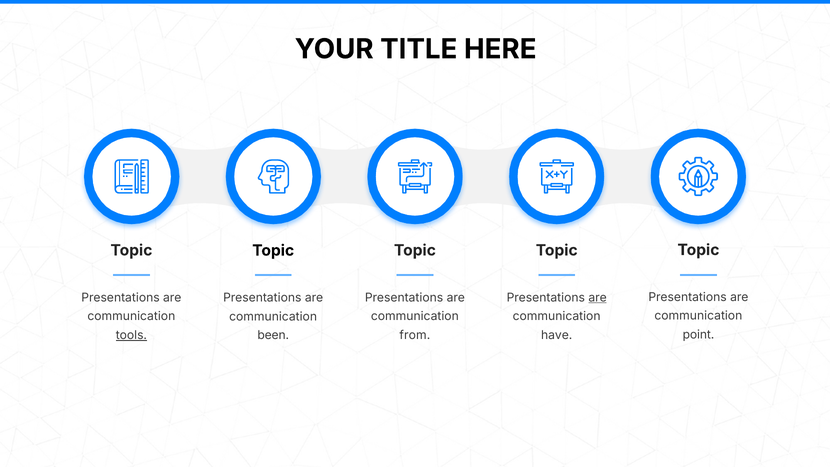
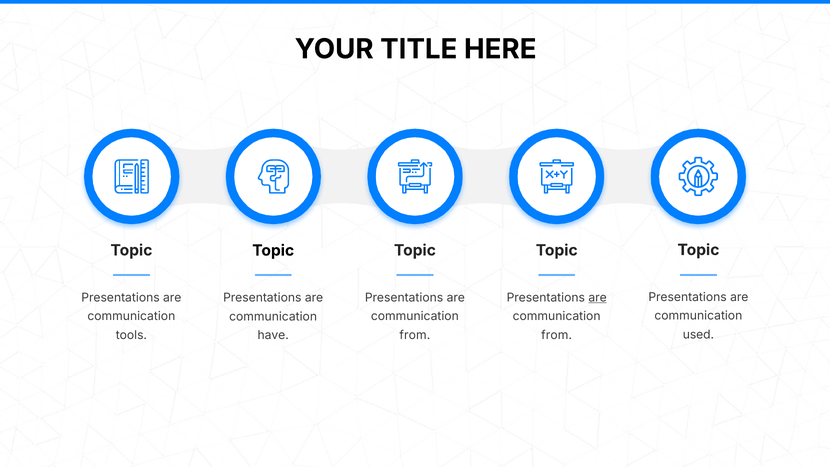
point: point -> used
tools underline: present -> none
have at (557, 335): have -> from
been: been -> have
